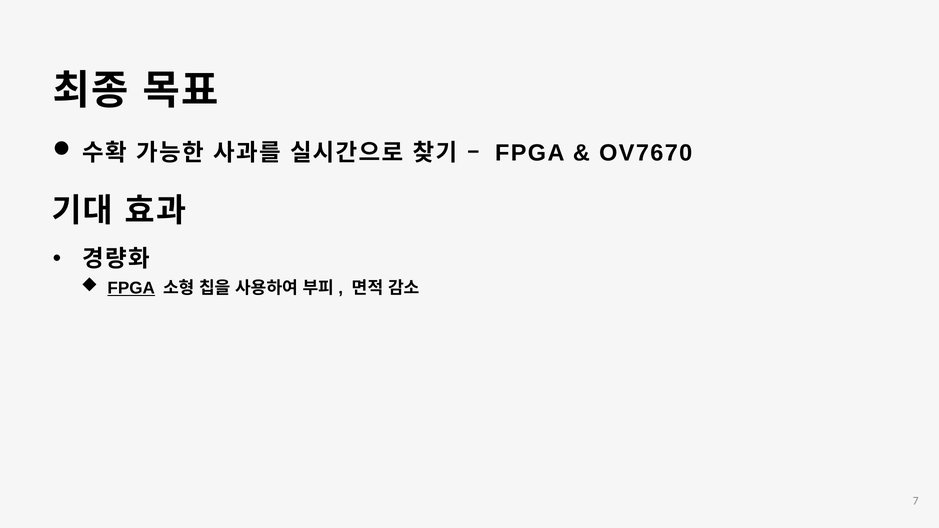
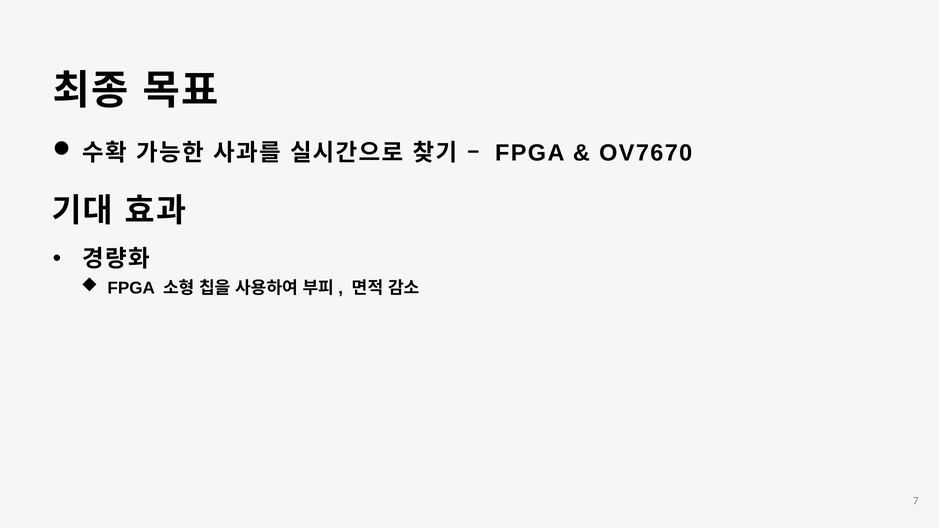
FPGA at (131, 288) underline: present -> none
